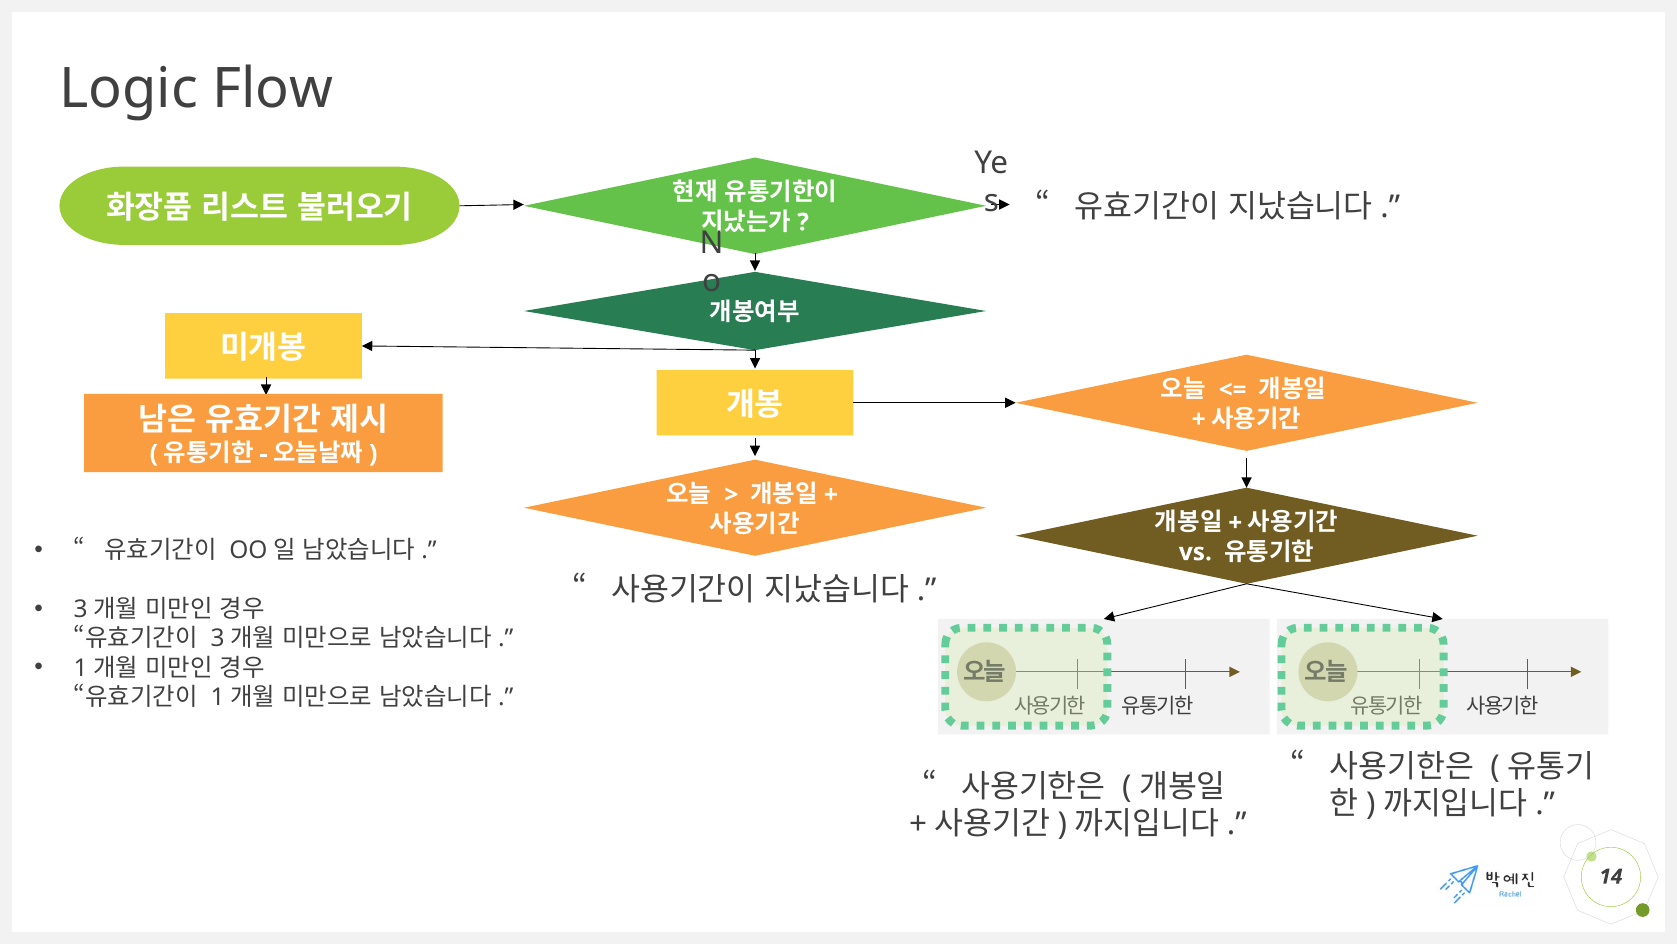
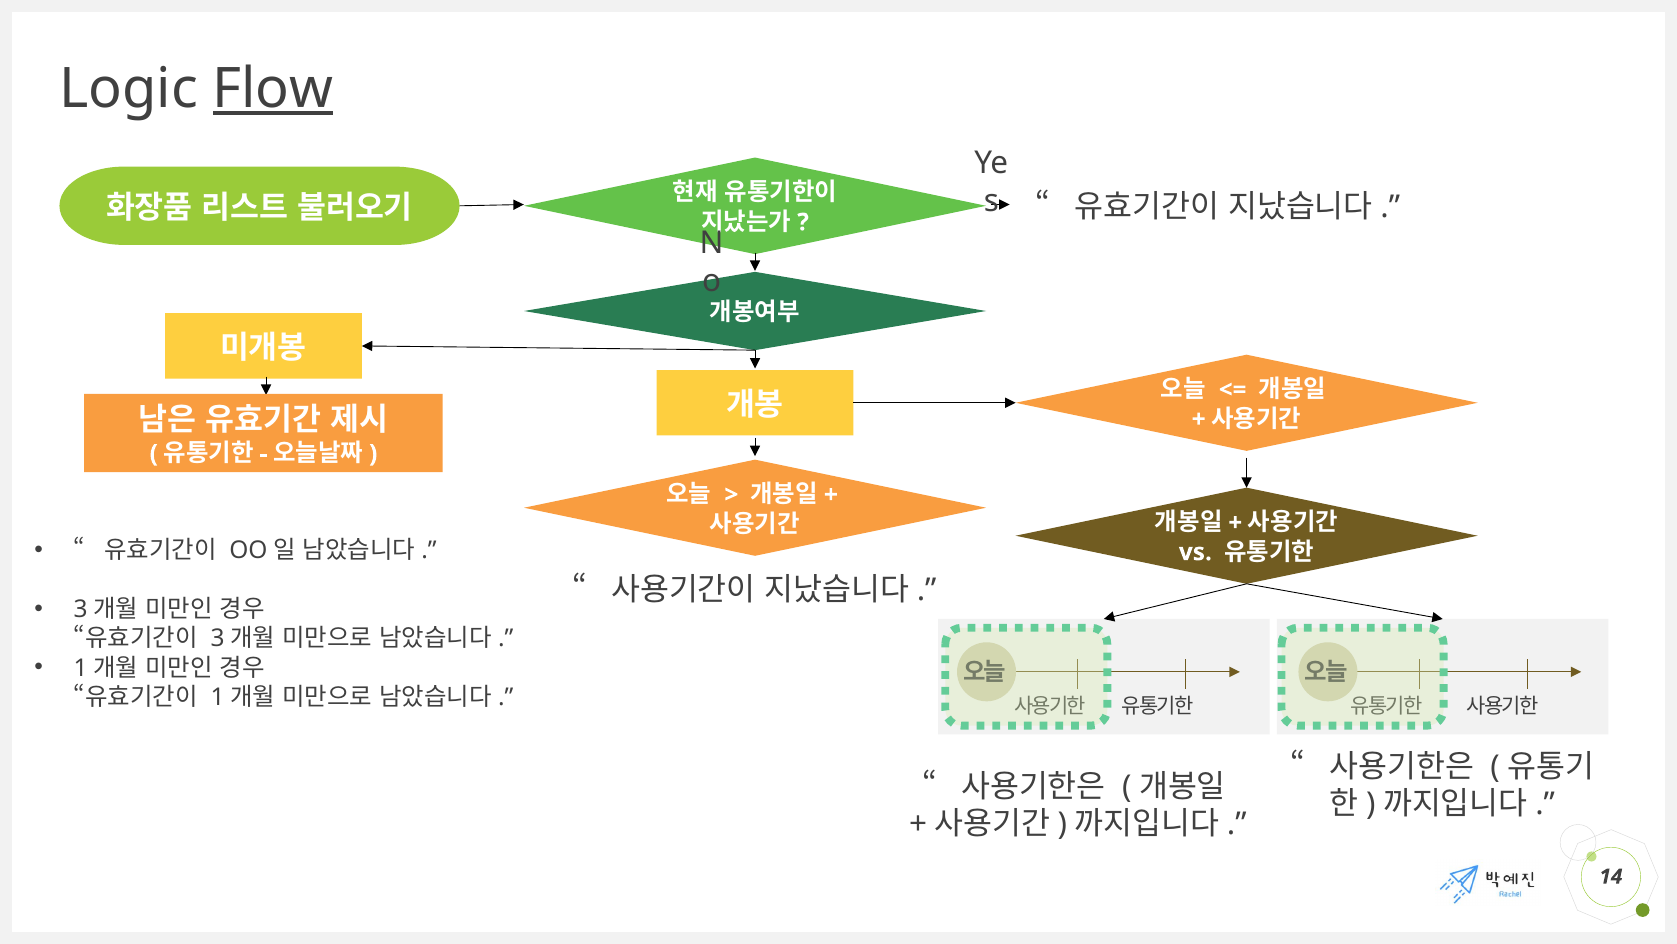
Flow underline: none -> present
